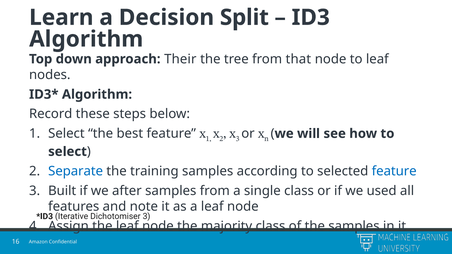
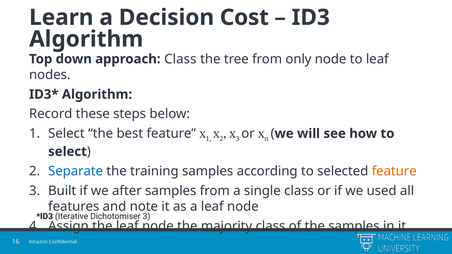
Split: Split -> Cost
approach Their: Their -> Class
that: that -> only
feature at (394, 171) colour: blue -> orange
